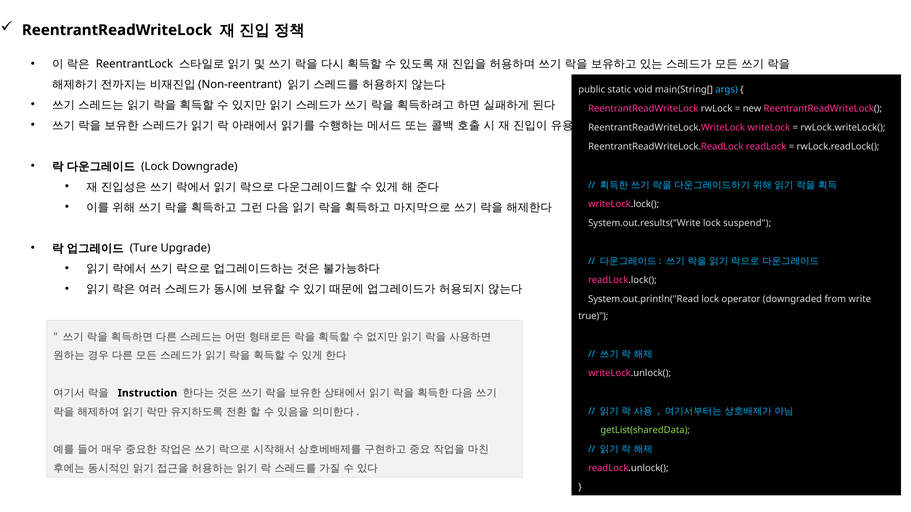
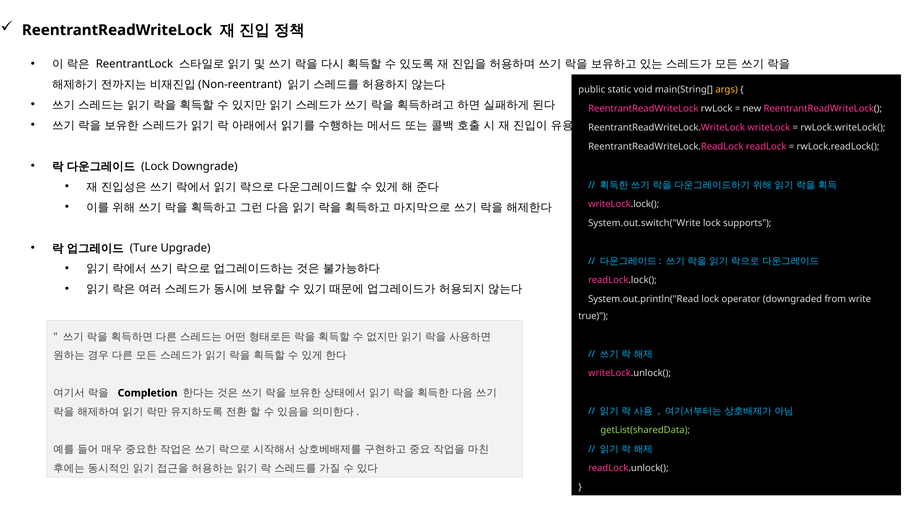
args colour: light blue -> yellow
System.out.results("Write: System.out.results("Write -> System.out.switch("Write
suspend: suspend -> supports
Instruction: Instruction -> Completion
